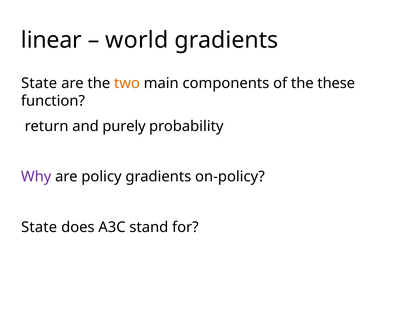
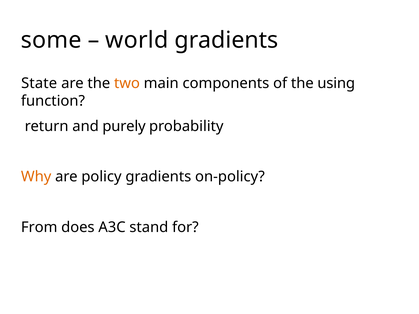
linear: linear -> some
these: these -> using
Why colour: purple -> orange
State at (39, 227): State -> From
